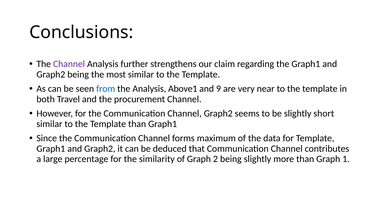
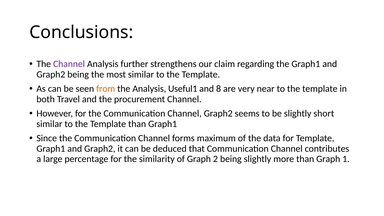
from colour: blue -> orange
Above1: Above1 -> Useful1
9: 9 -> 8
